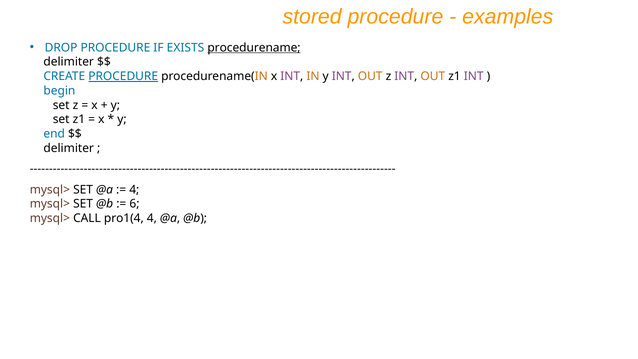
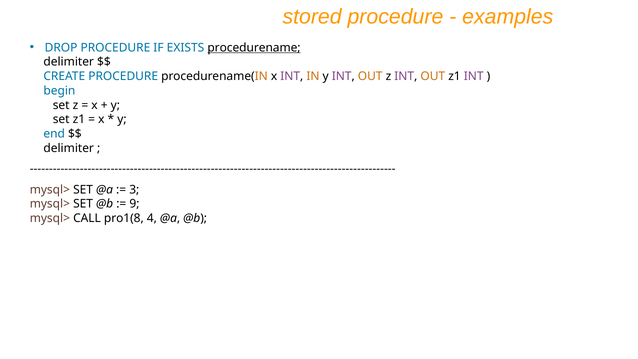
PROCEDURE at (123, 76) underline: present -> none
4 at (134, 190): 4 -> 3
6: 6 -> 9
pro1(4: pro1(4 -> pro1(8
